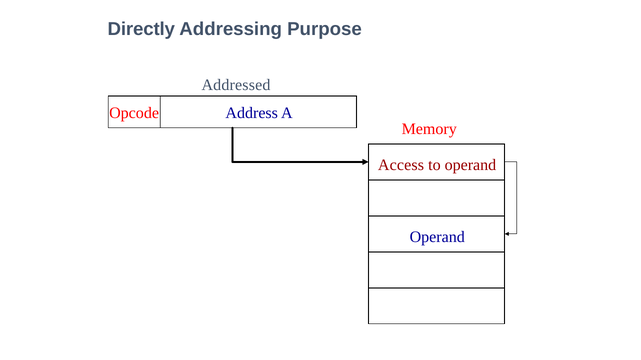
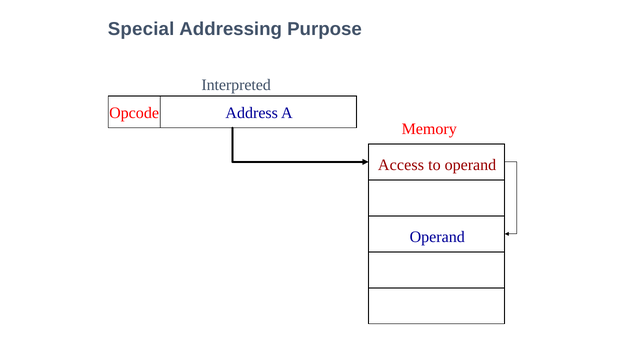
Directly: Directly -> Special
Addressed: Addressed -> Interpreted
